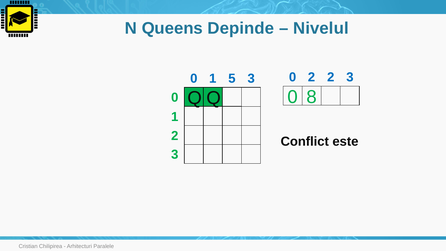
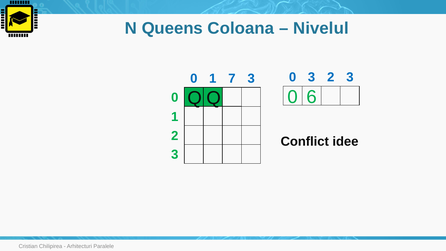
Depinde: Depinde -> Coloana
0 2: 2 -> 3
5: 5 -> 7
8: 8 -> 6
este: este -> idee
